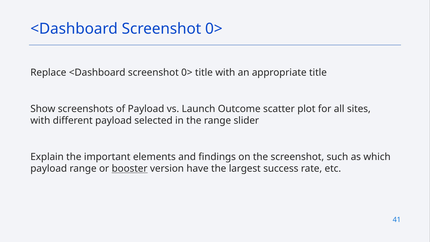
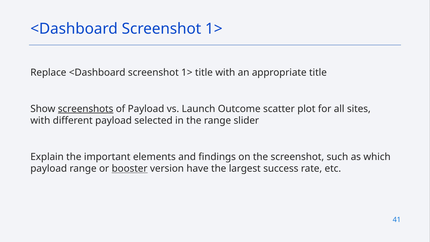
0> at (214, 29): 0> -> 1>
Replace <Dashboard screenshot 0>: 0> -> 1>
screenshots underline: none -> present
